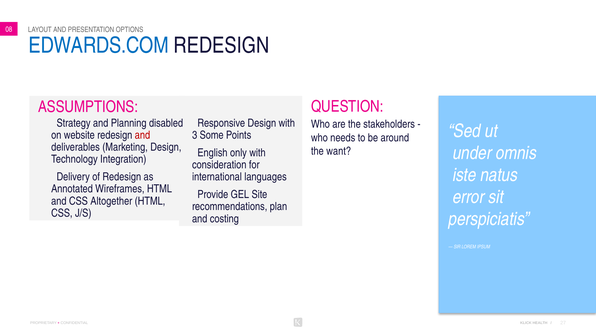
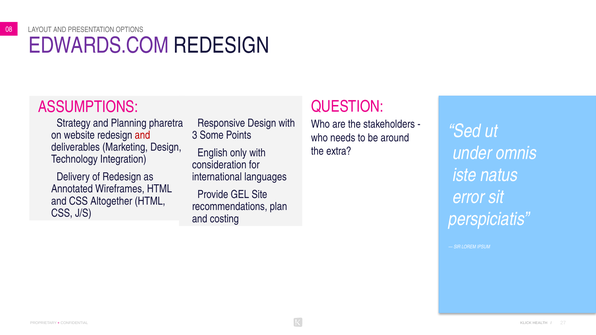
EDWARDS.COM colour: blue -> purple
disabled: disabled -> pharetra
want: want -> extra
